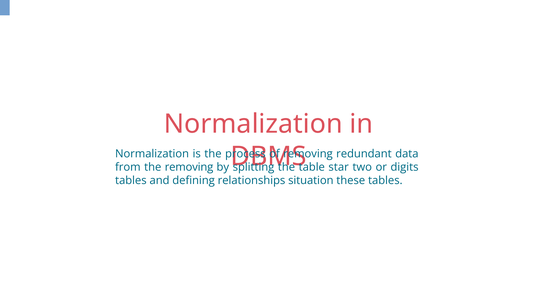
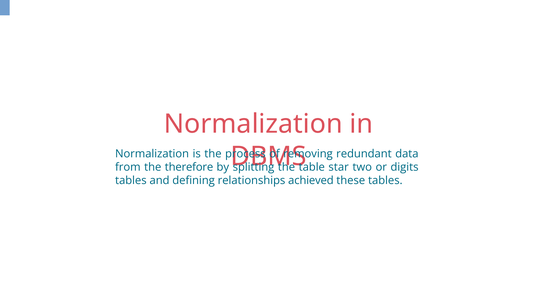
the removing: removing -> therefore
situation: situation -> achieved
